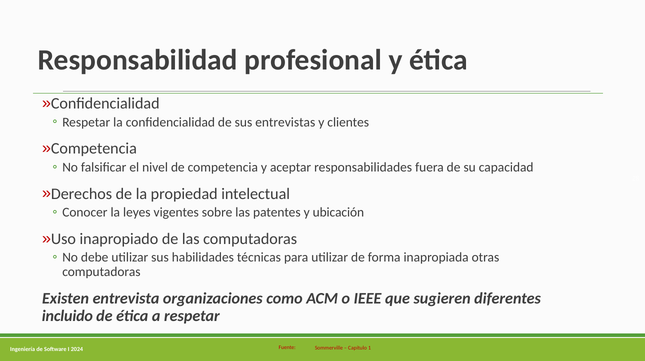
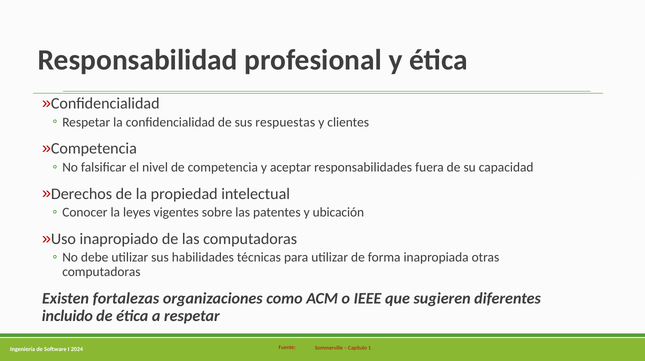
entrevistas: entrevistas -> respuestas
entrevista: entrevista -> fortalezas
